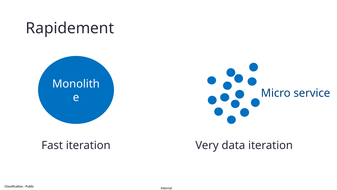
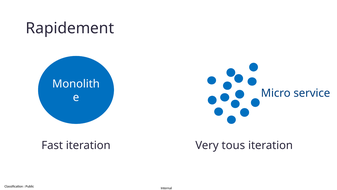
data: data -> tous
